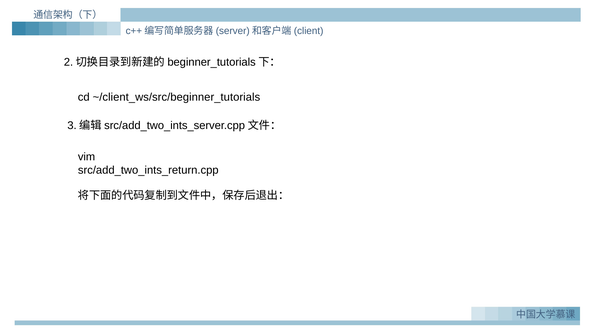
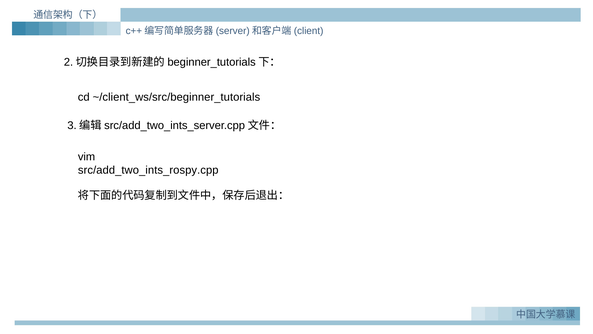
src/add_two_ints_return.cpp: src/add_two_ints_return.cpp -> src/add_two_ints_rospy.cpp
